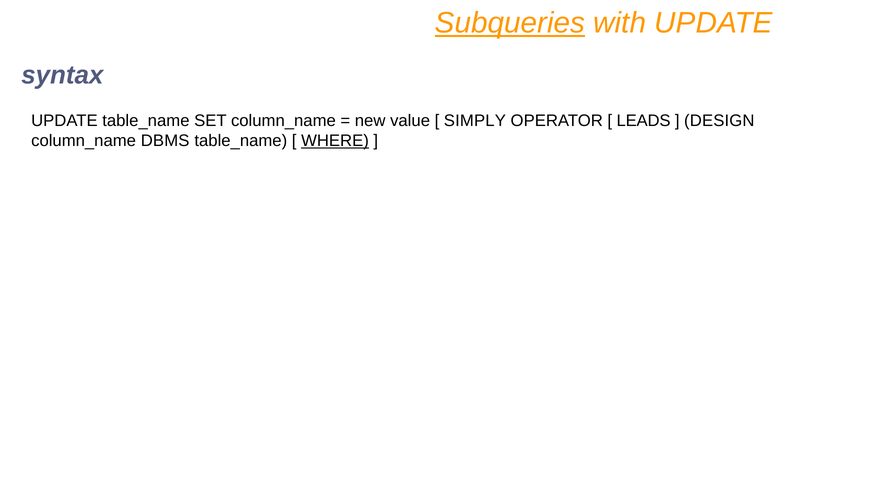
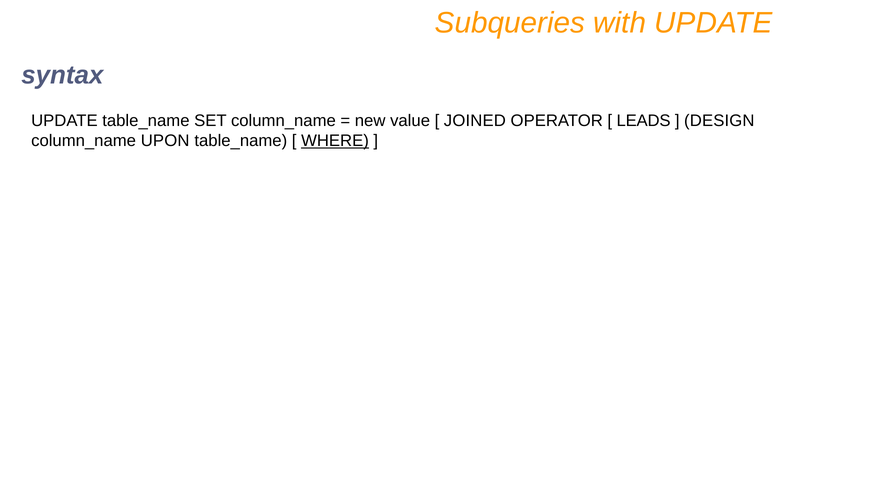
Subqueries underline: present -> none
SIMPLY: SIMPLY -> JOINED
DBMS: DBMS -> UPON
